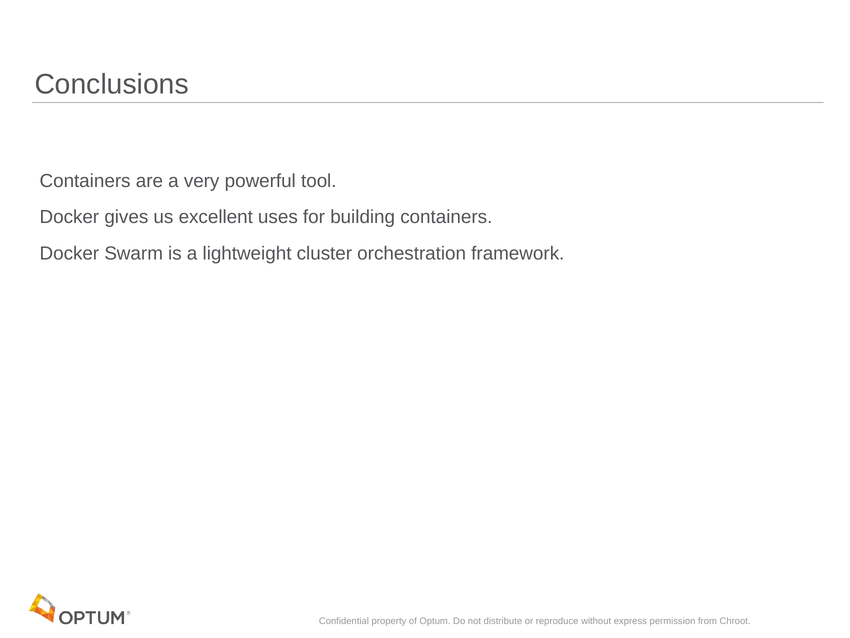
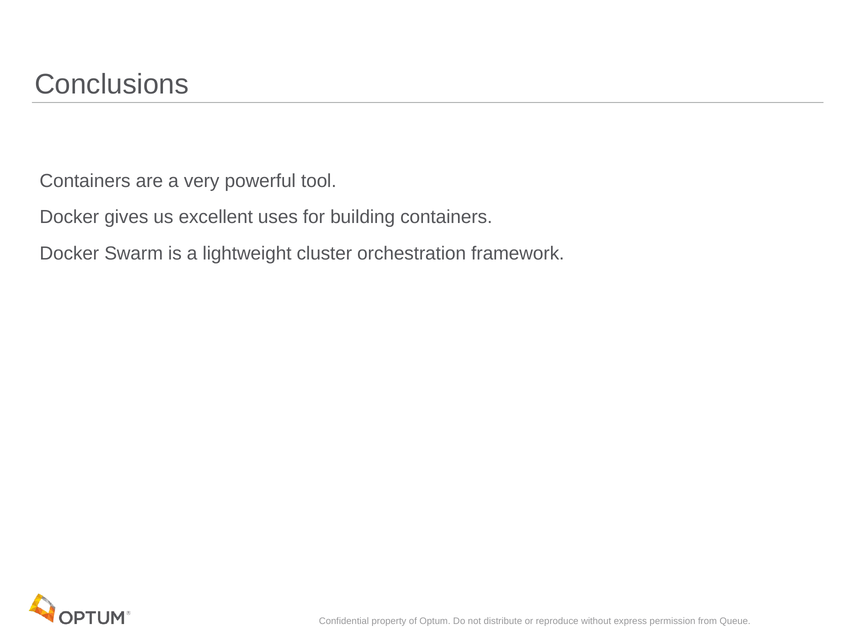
Chroot: Chroot -> Queue
